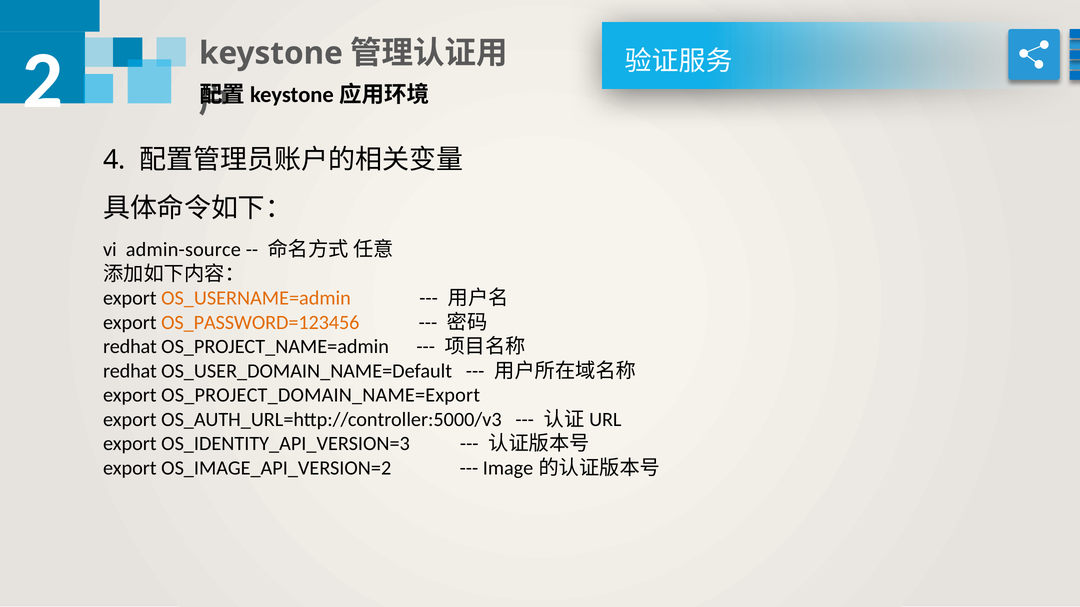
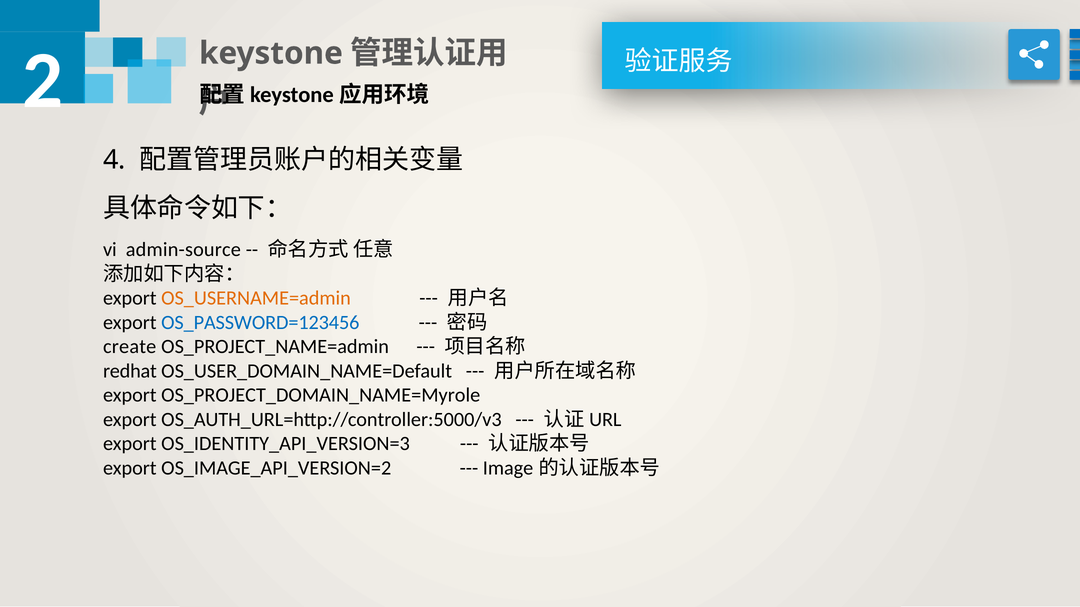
OS_PASSWORD=123456 colour: orange -> blue
redhat at (130, 347): redhat -> create
OS_PROJECT_DOMAIN_NAME=Export: OS_PROJECT_DOMAIN_NAME=Export -> OS_PROJECT_DOMAIN_NAME=Myrole
